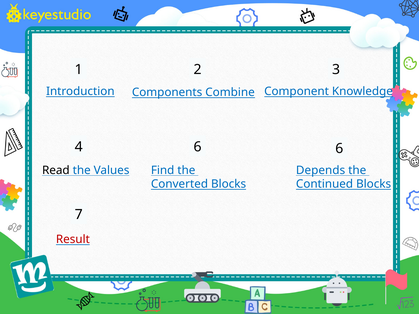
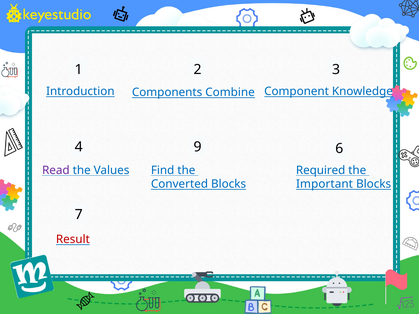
4 6: 6 -> 9
Read colour: black -> purple
Depends: Depends -> Required
Continued: Continued -> Important
